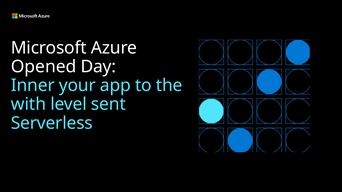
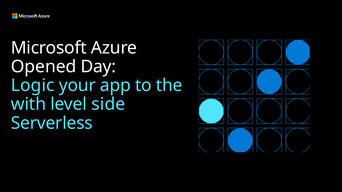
Inner: Inner -> Logic
sent: sent -> side
